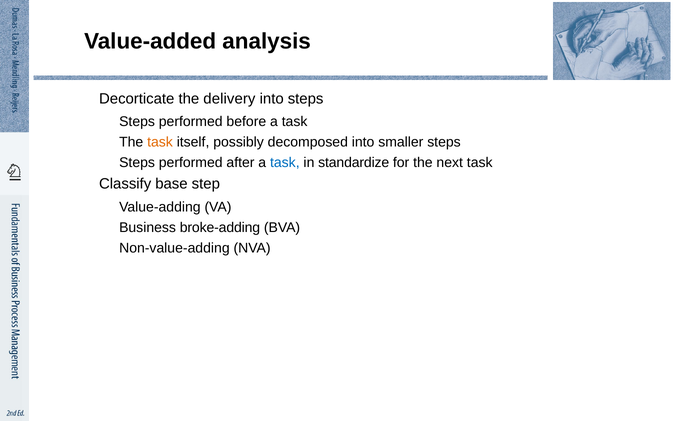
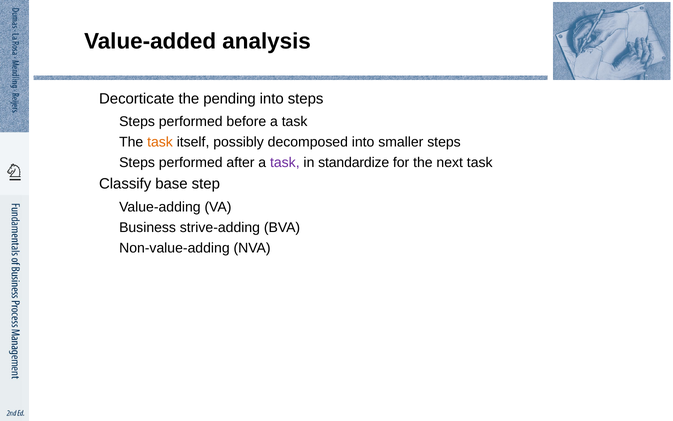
delivery: delivery -> pending
task at (285, 163) colour: blue -> purple
broke-adding: broke-adding -> strive-adding
